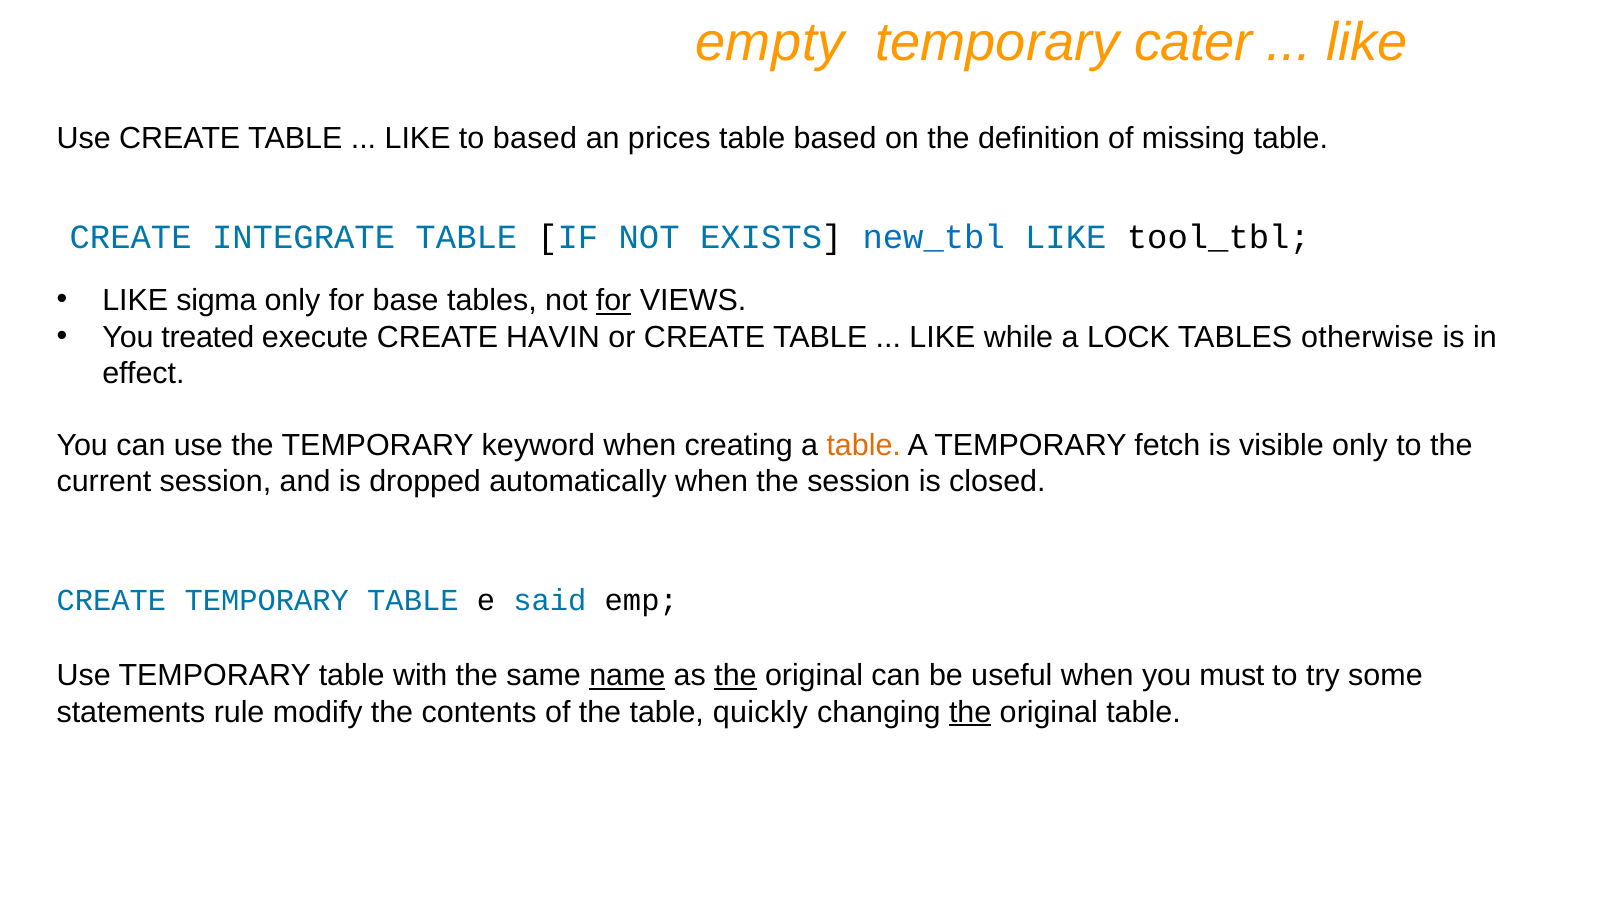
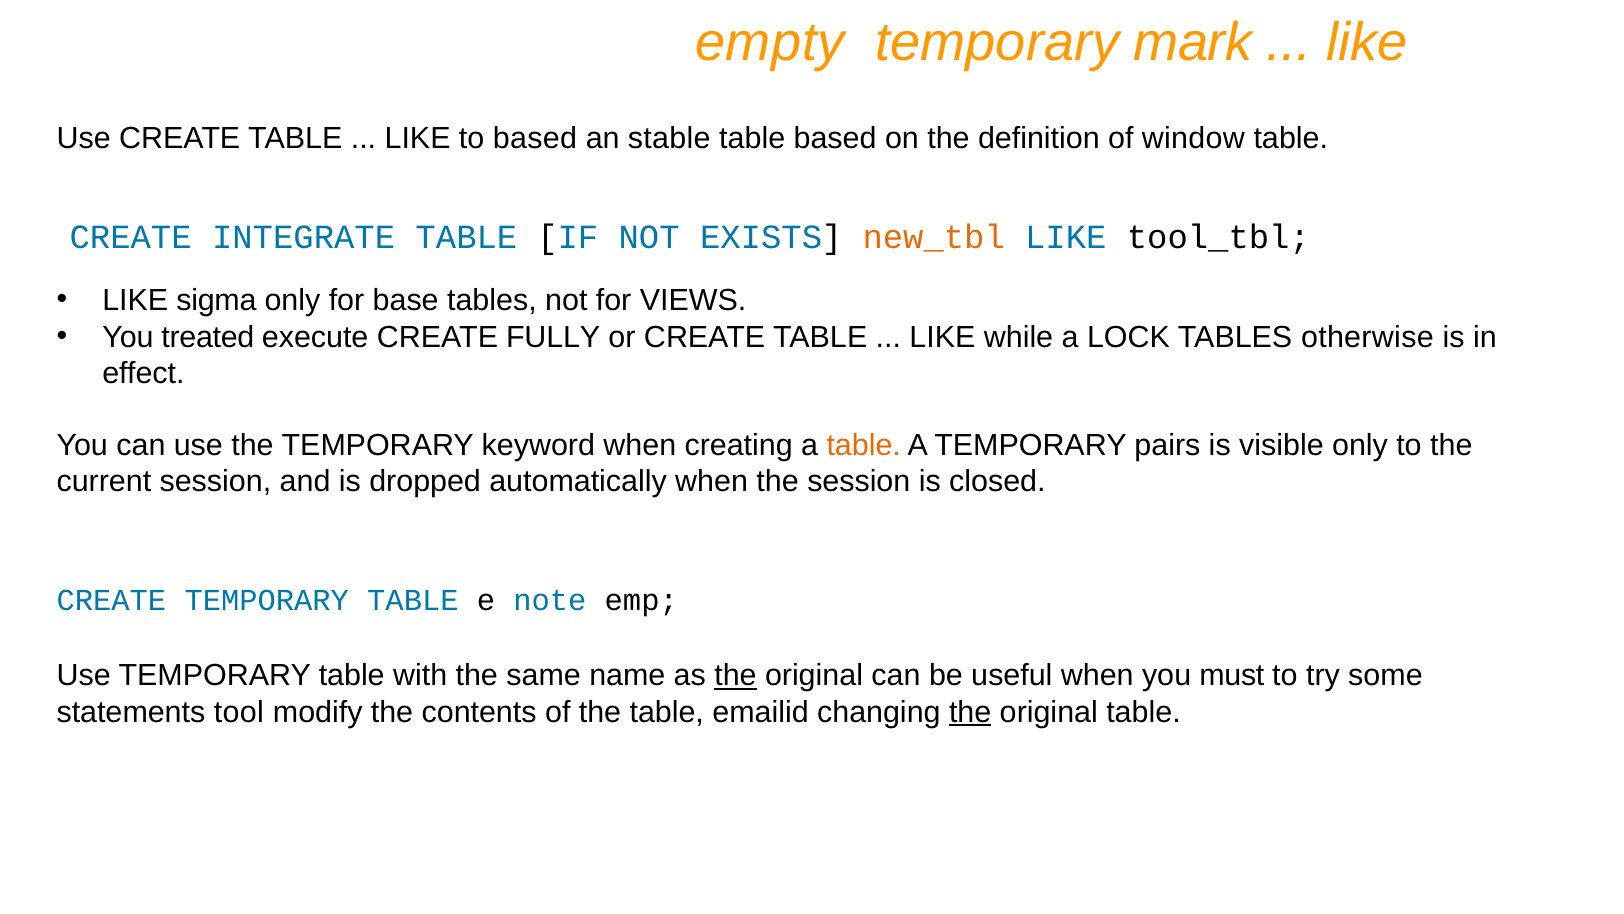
cater: cater -> mark
prices: prices -> stable
missing: missing -> window
new_tbl colour: blue -> orange
for at (614, 300) underline: present -> none
HAVIN: HAVIN -> FULLY
fetch: fetch -> pairs
said: said -> note
name underline: present -> none
rule: rule -> tool
quickly: quickly -> emailid
